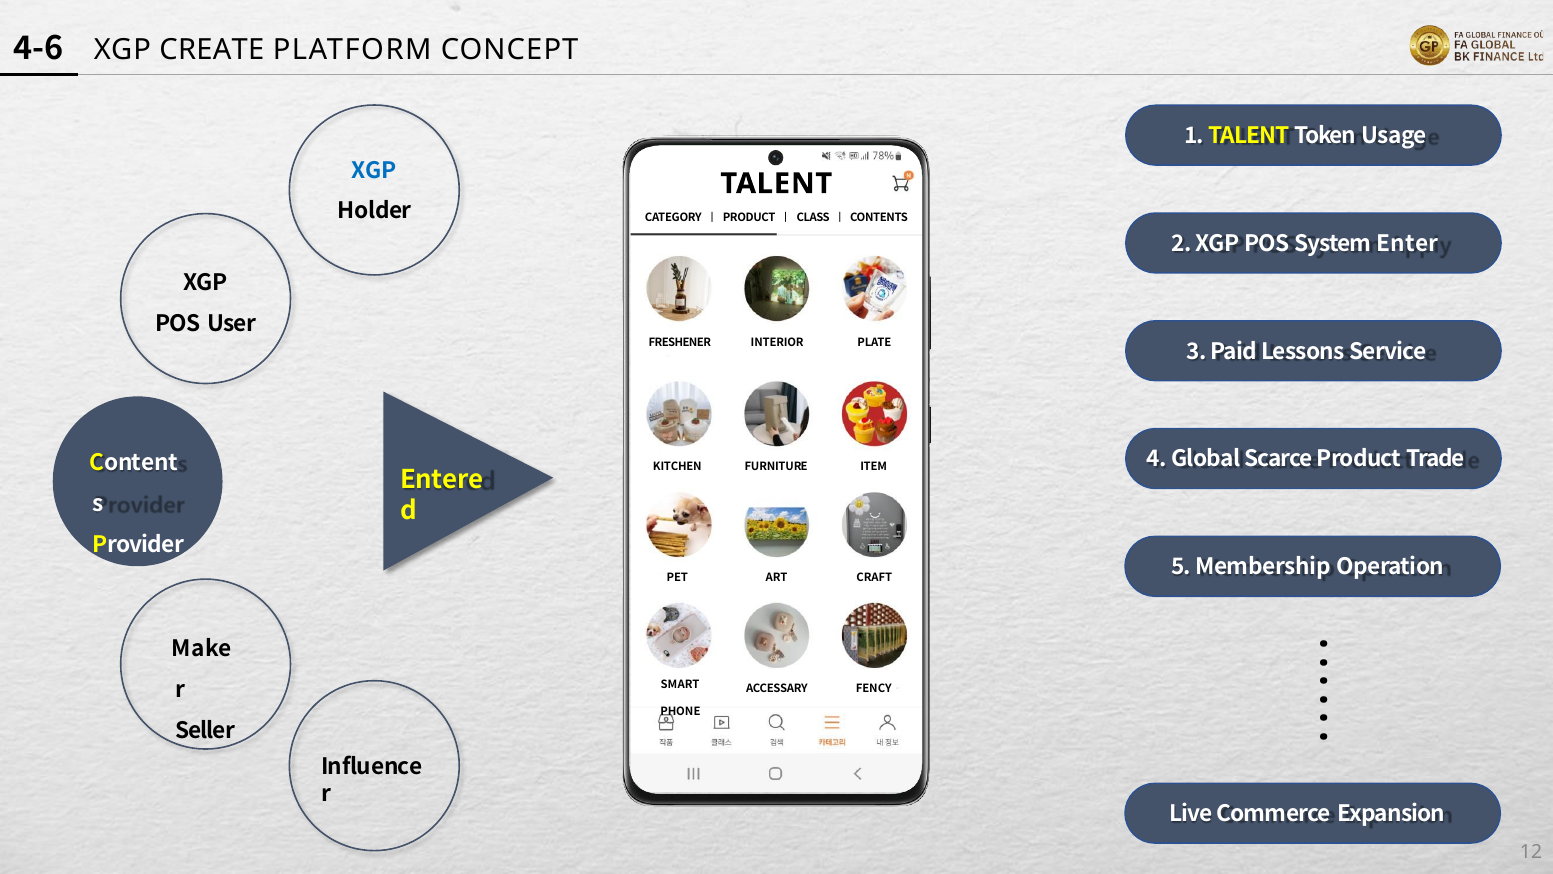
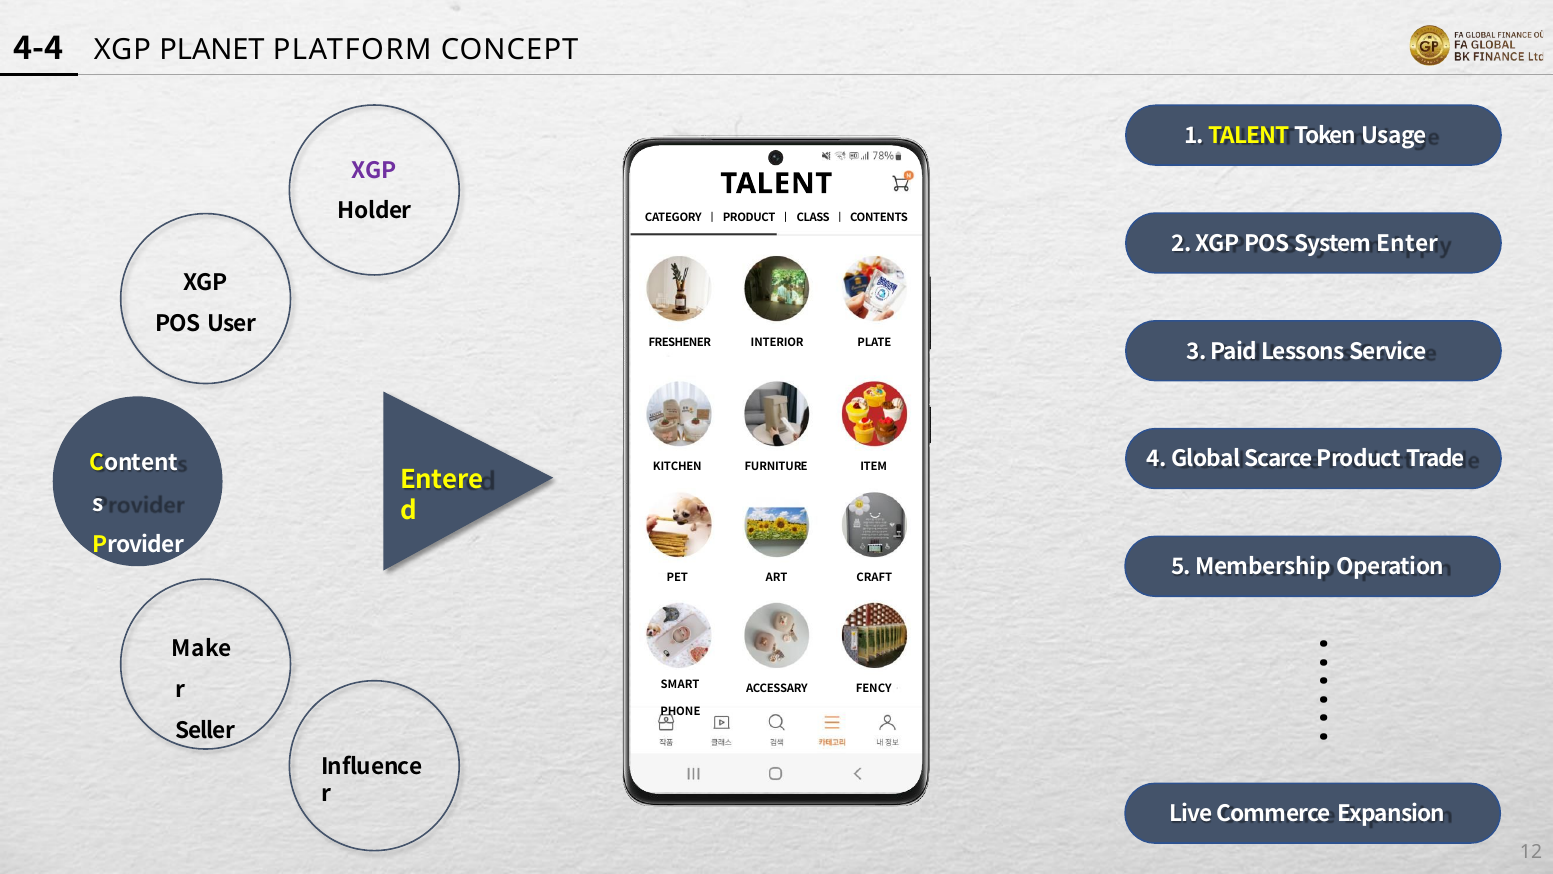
4-6: 4-6 -> 4-4
CREATE: CREATE -> PLANET
XGP at (374, 170) colour: blue -> purple
